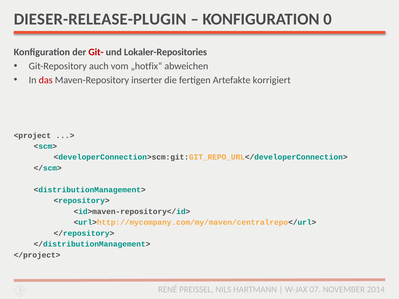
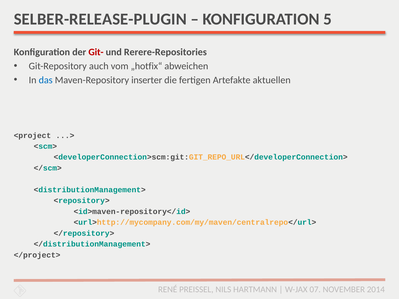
DIESER-RELEASE-PLUGIN: DIESER-RELEASE-PLUGIN -> SELBER-RELEASE-PLUGIN
0: 0 -> 5
Lokaler-Repositories: Lokaler-Repositories -> Rerere-Repositories
das colour: red -> blue
korrigiert: korrigiert -> aktuellen
